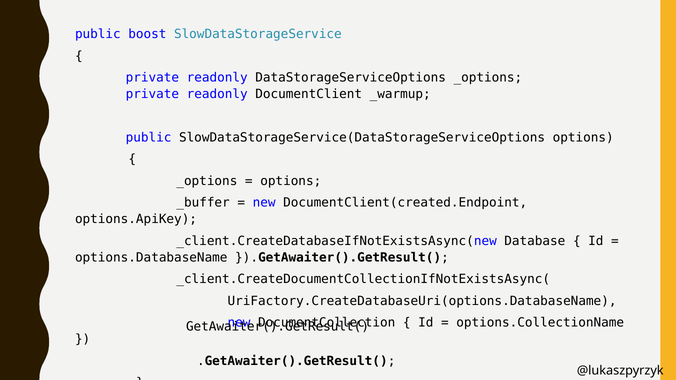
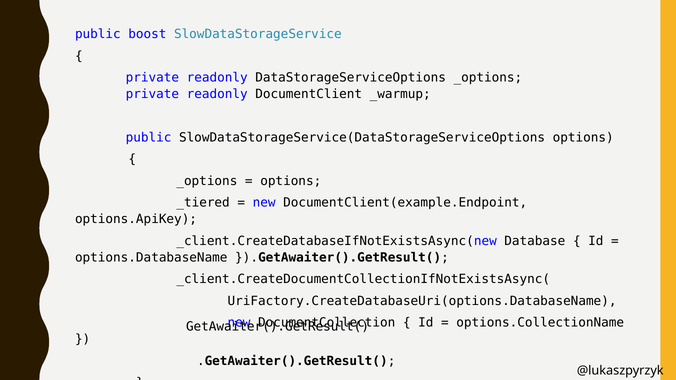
_buffer: _buffer -> _tiered
DocumentClient(created.Endpoint: DocumentClient(created.Endpoint -> DocumentClient(example.Endpoint
